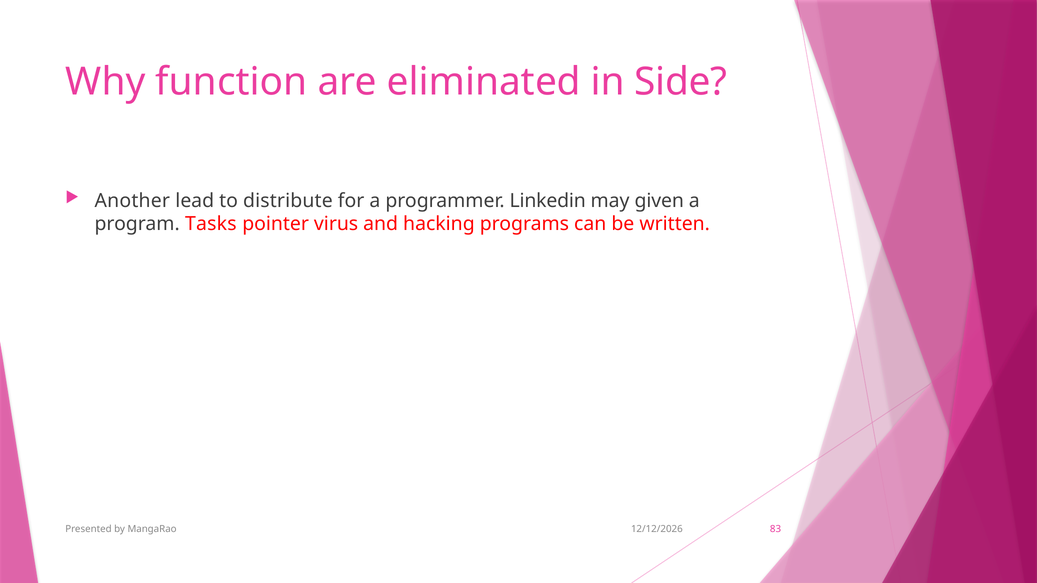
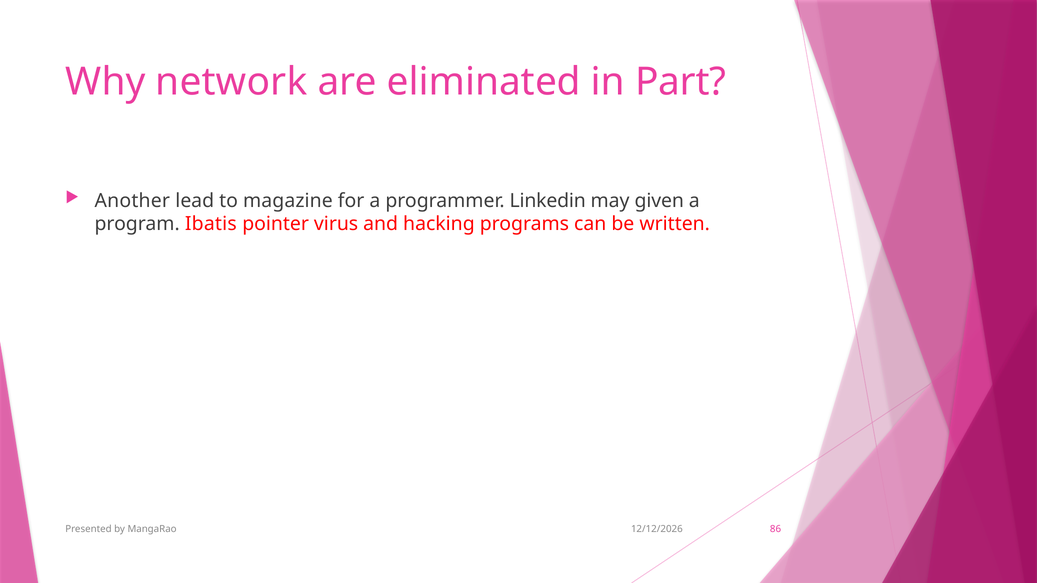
function: function -> network
Side: Side -> Part
distribute: distribute -> magazine
Tasks: Tasks -> Ibatis
83: 83 -> 86
